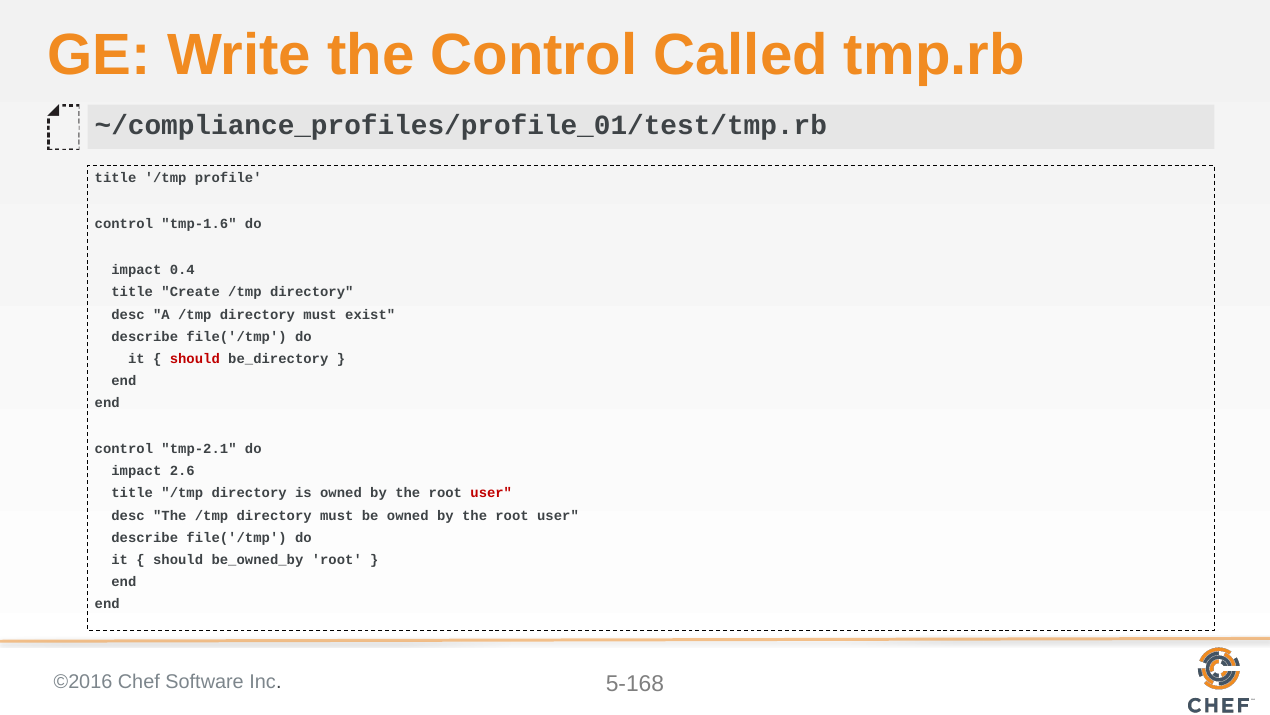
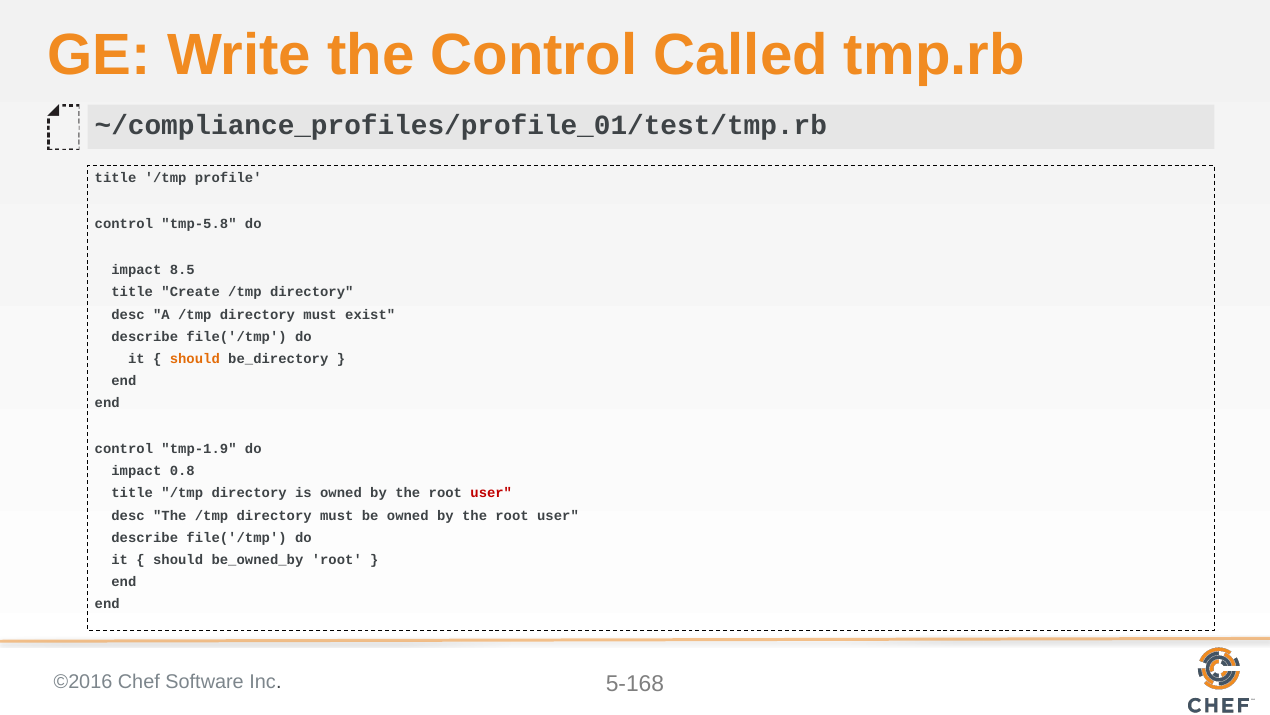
tmp-1.6: tmp-1.6 -> tmp-5.8
0.4: 0.4 -> 8.5
should at (195, 358) colour: red -> orange
tmp-2.1: tmp-2.1 -> tmp-1.9
2.6: 2.6 -> 0.8
